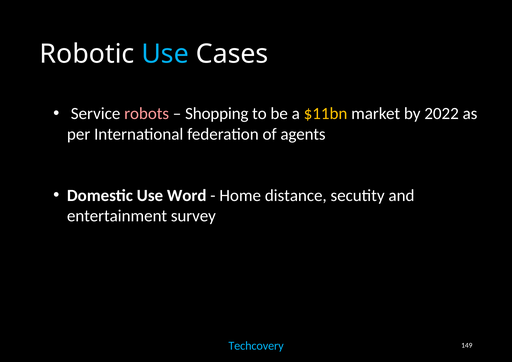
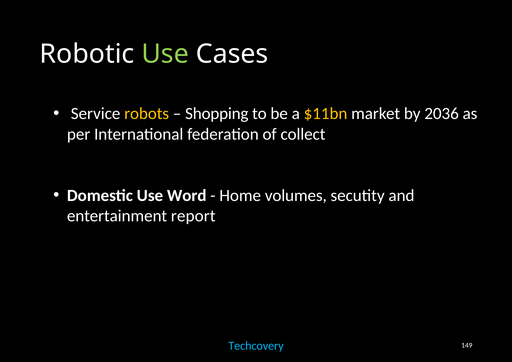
Use at (165, 54) colour: light blue -> light green
robots colour: pink -> yellow
2022: 2022 -> 2036
agents: agents -> collect
distance: distance -> volumes
survey: survey -> report
